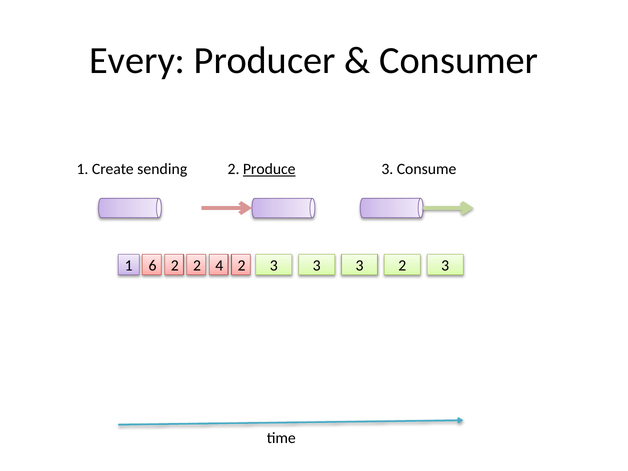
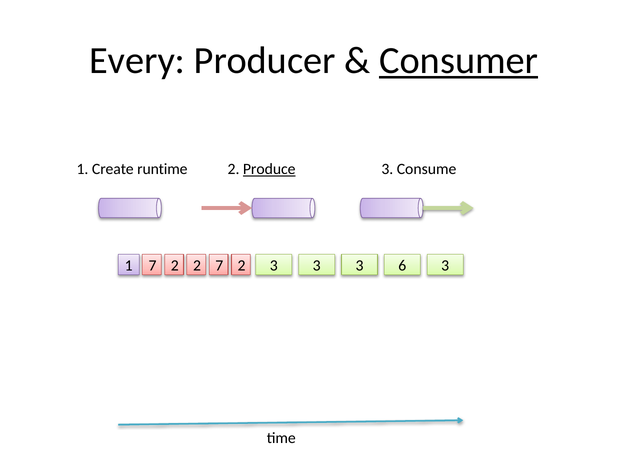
Consumer underline: none -> present
sending: sending -> runtime
1 6: 6 -> 7
2 4: 4 -> 7
2 at (402, 266): 2 -> 6
